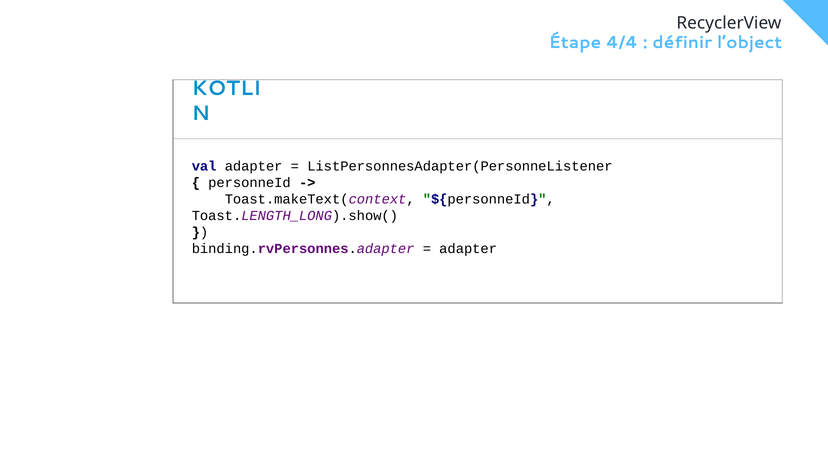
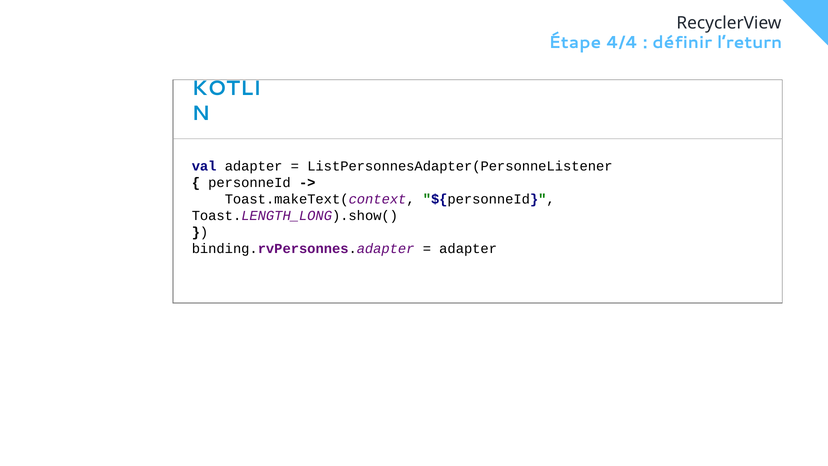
l’object: l’object -> l’return
